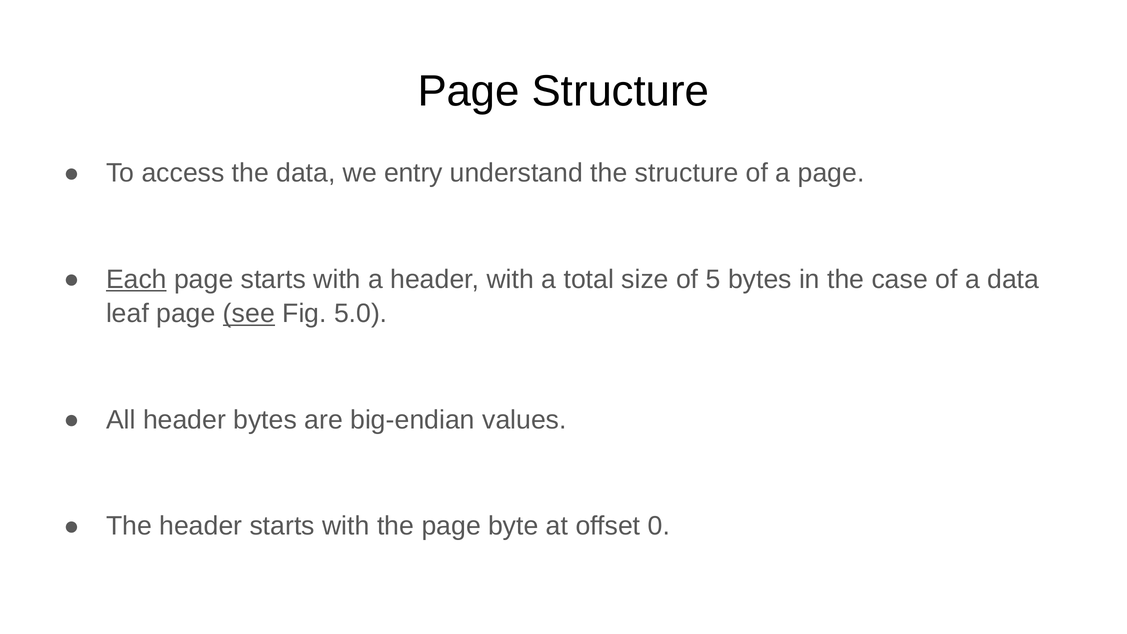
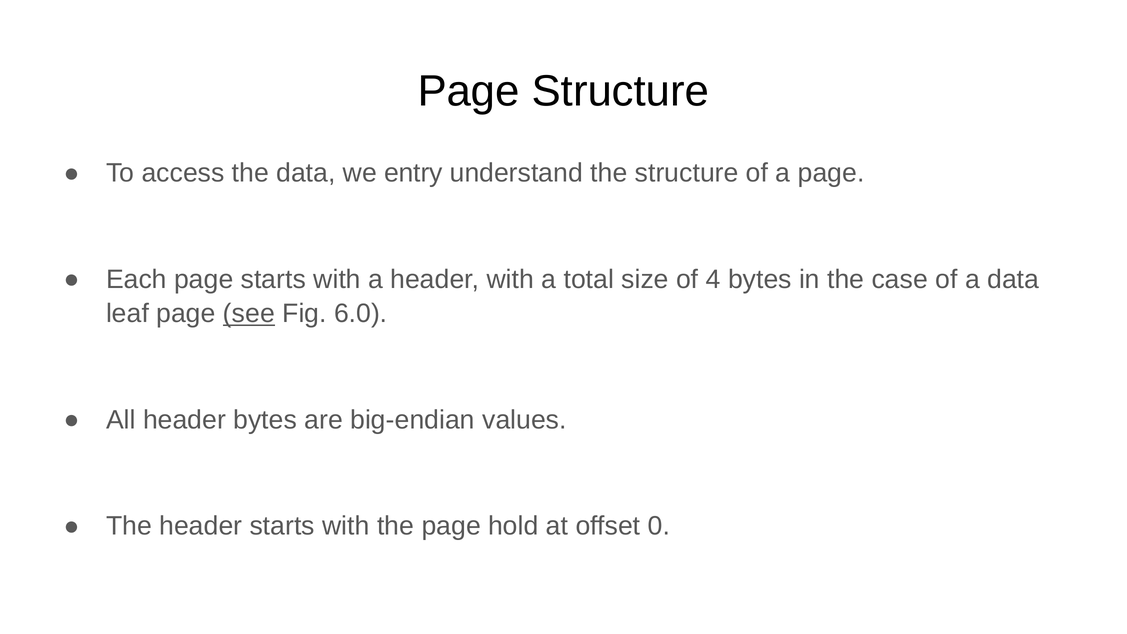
Each underline: present -> none
5: 5 -> 4
5.0: 5.0 -> 6.0
byte: byte -> hold
